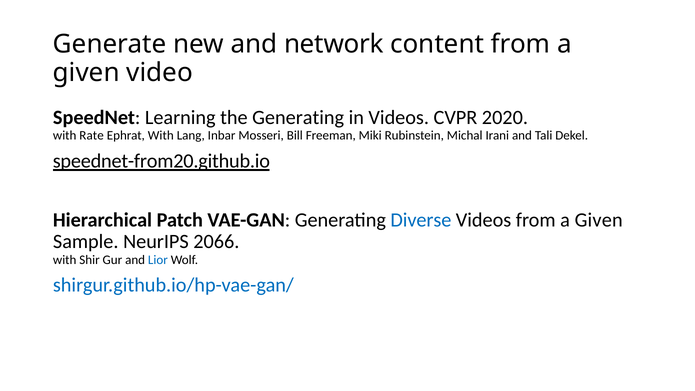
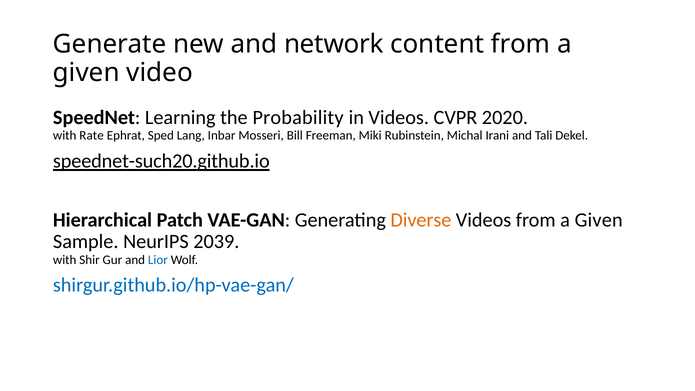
the Generating: Generating -> Probability
Ephrat With: With -> Sped
speednet-from20.github.io: speednet-from20.github.io -> speednet-such20.github.io
Diverse colour: blue -> orange
2066: 2066 -> 2039
